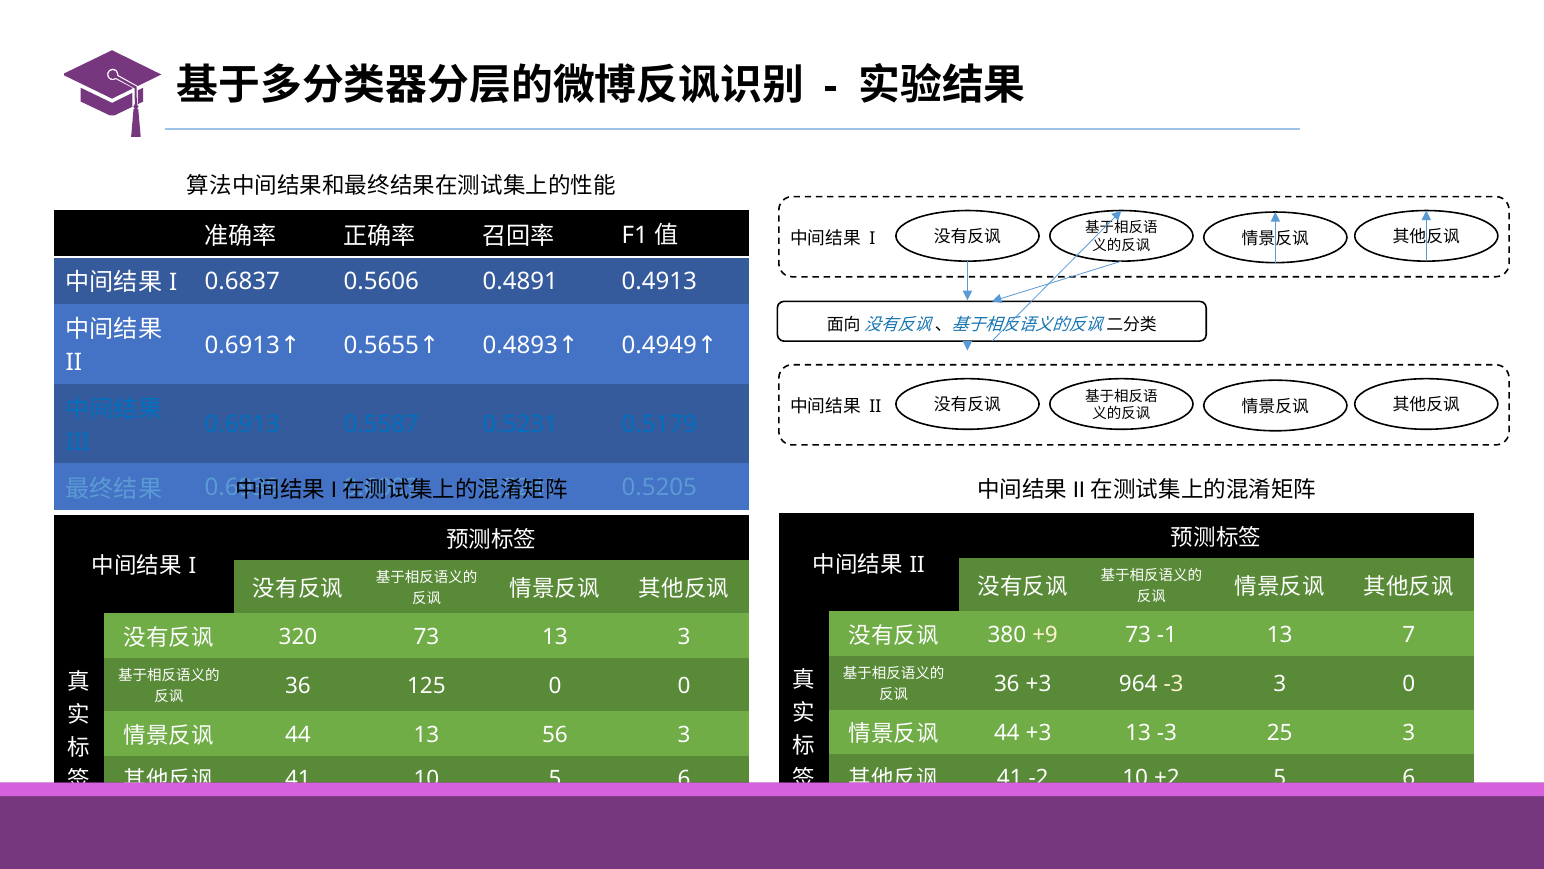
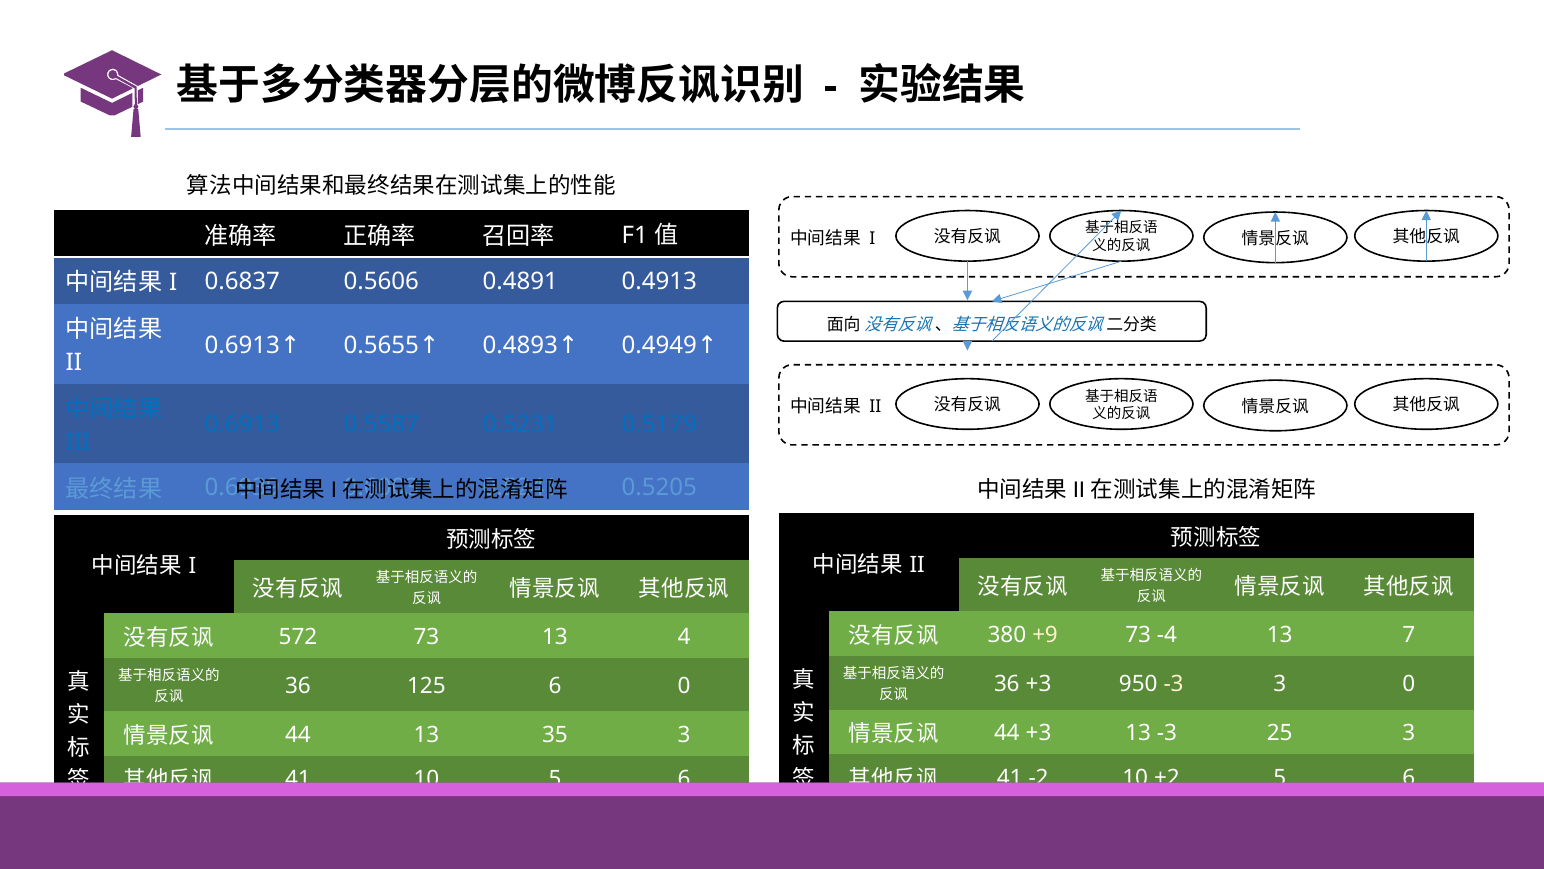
-1: -1 -> -4
320: 320 -> 572
13 3: 3 -> 4
964: 964 -> 950
125 0: 0 -> 6
56: 56 -> 35
